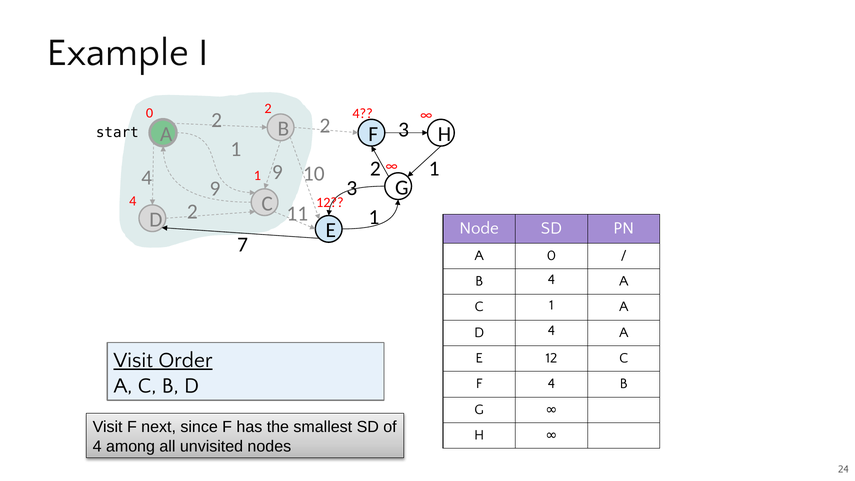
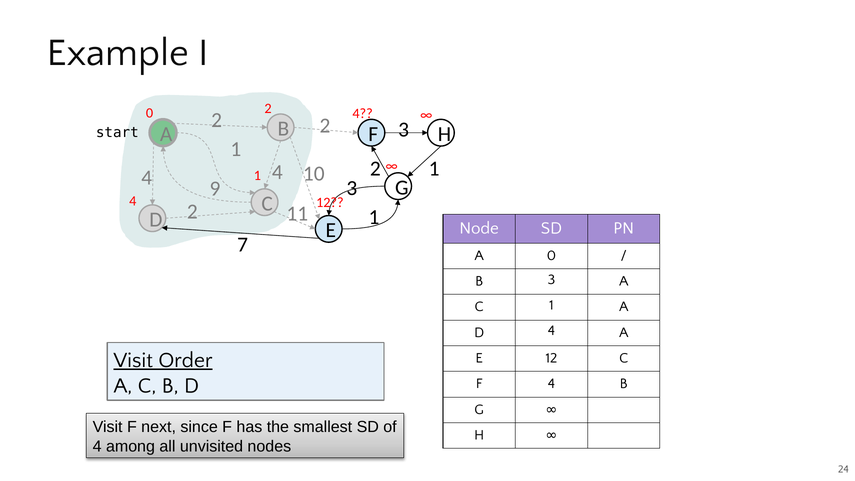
4 9: 9 -> 4
B 4: 4 -> 3
